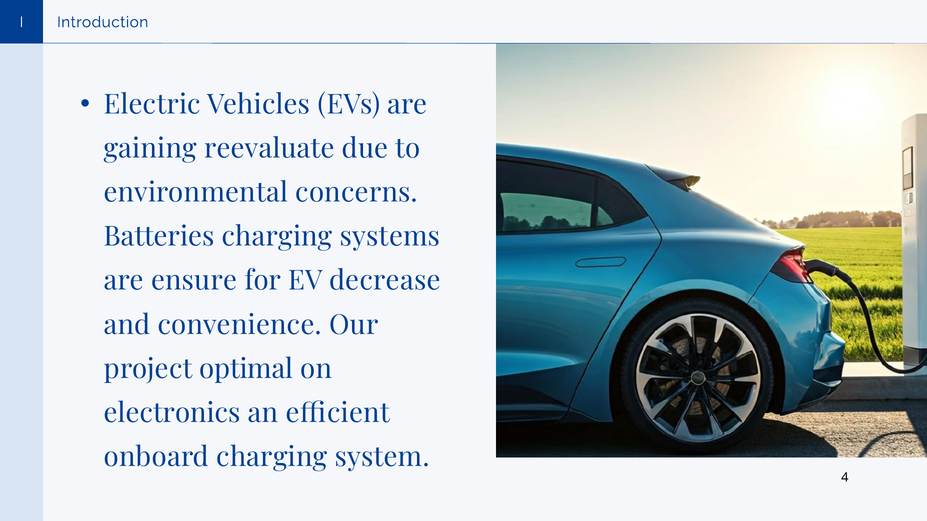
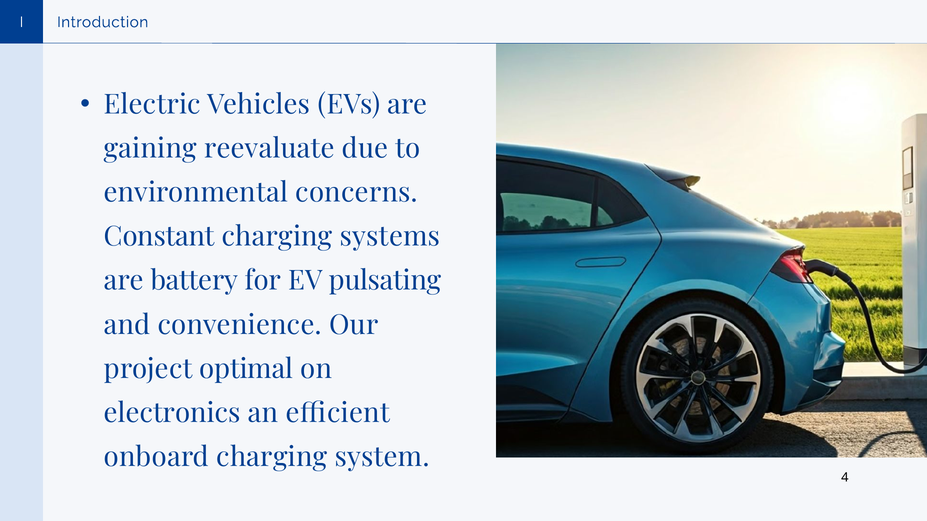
Batteries: Batteries -> Constant
ensure: ensure -> battery
decrease: decrease -> pulsating
